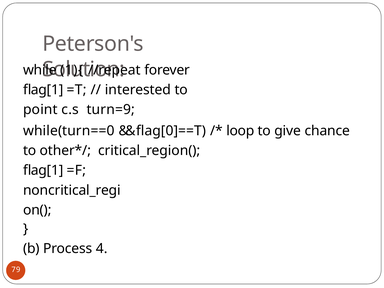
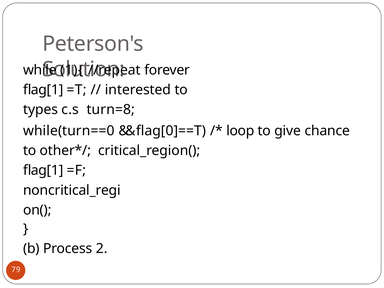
point: point -> types
turn=9: turn=9 -> turn=8
4: 4 -> 2
